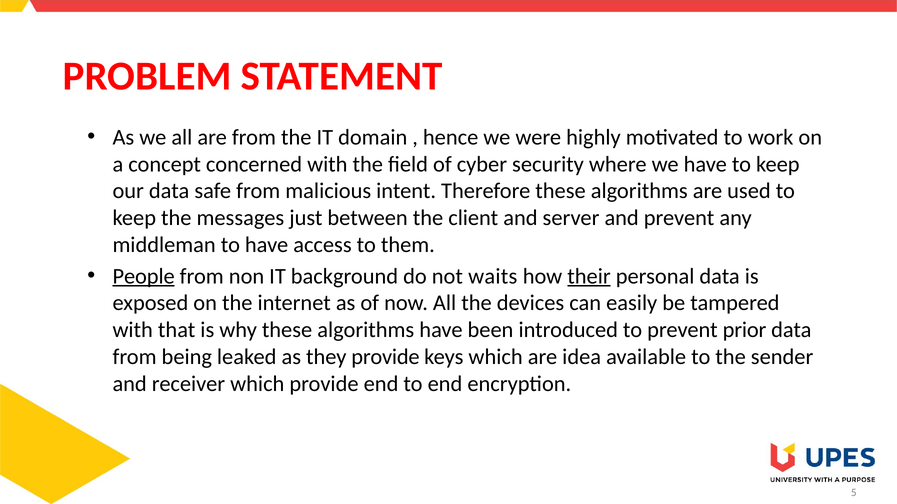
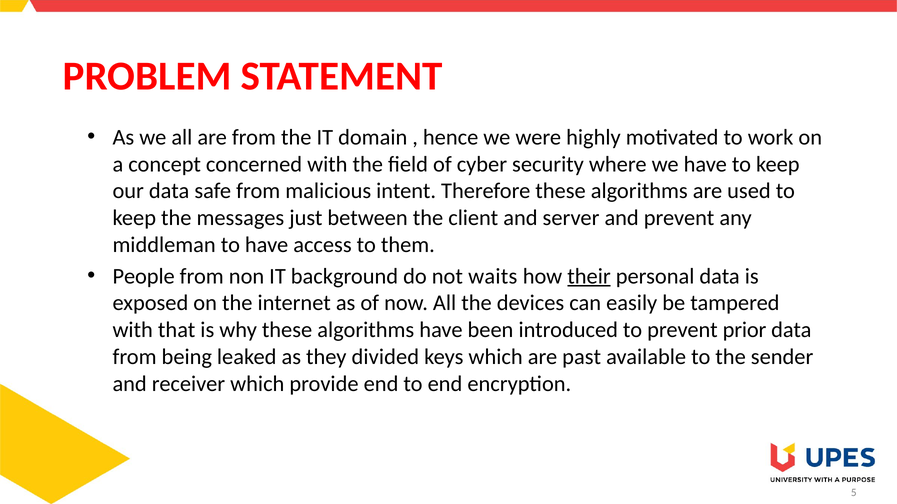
People underline: present -> none
they provide: provide -> divided
idea: idea -> past
